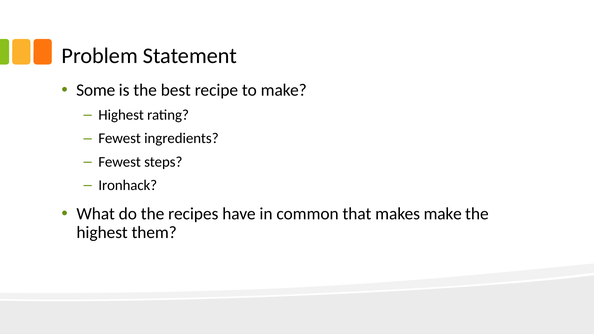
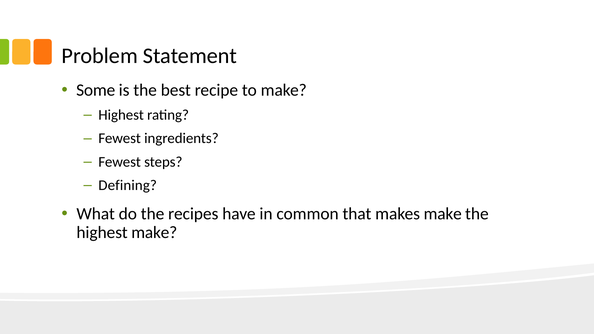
Ironhack: Ironhack -> Defining
highest them: them -> make
